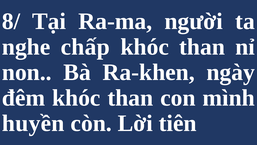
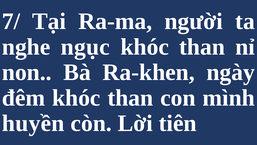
8/: 8/ -> 7/
chấp: chấp -> ngục
